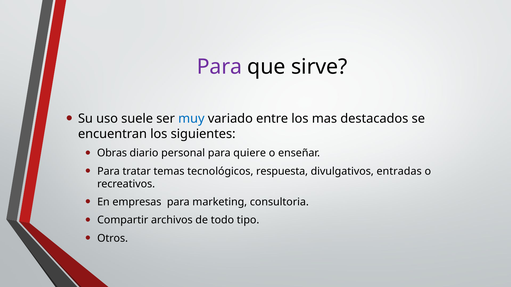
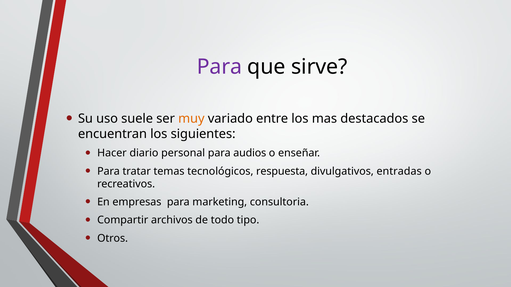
muy colour: blue -> orange
Obras: Obras -> Hacer
quiere: quiere -> audios
